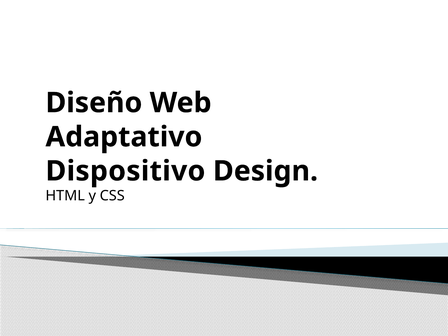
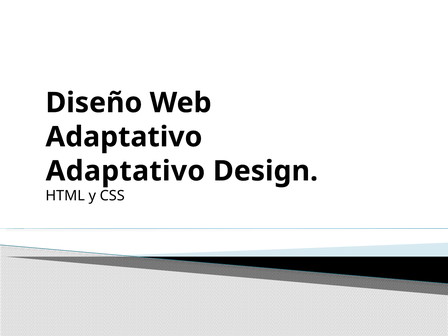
Dispositivo at (125, 171): Dispositivo -> Adaptativo
